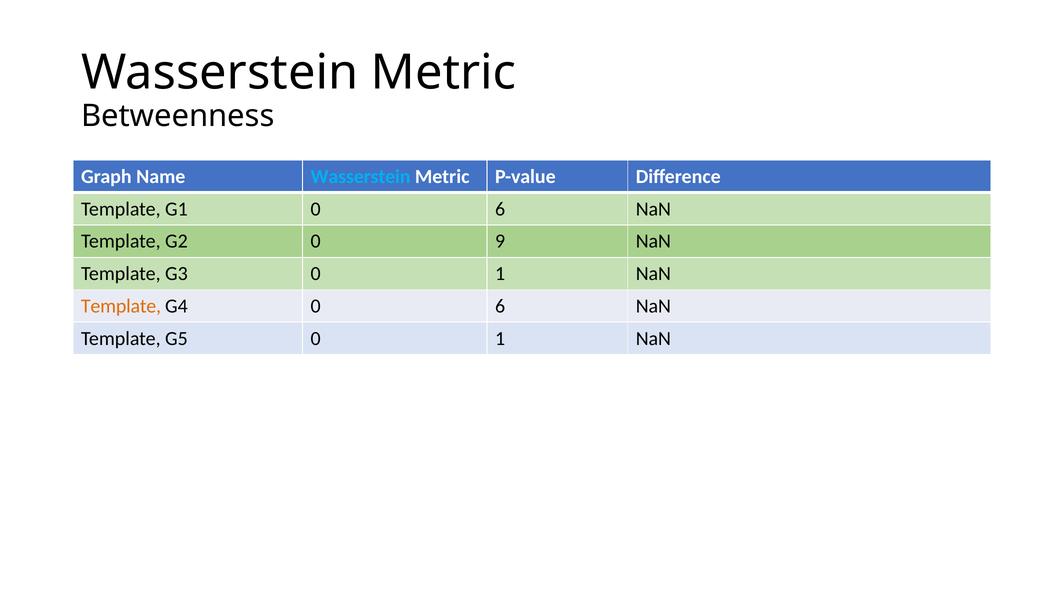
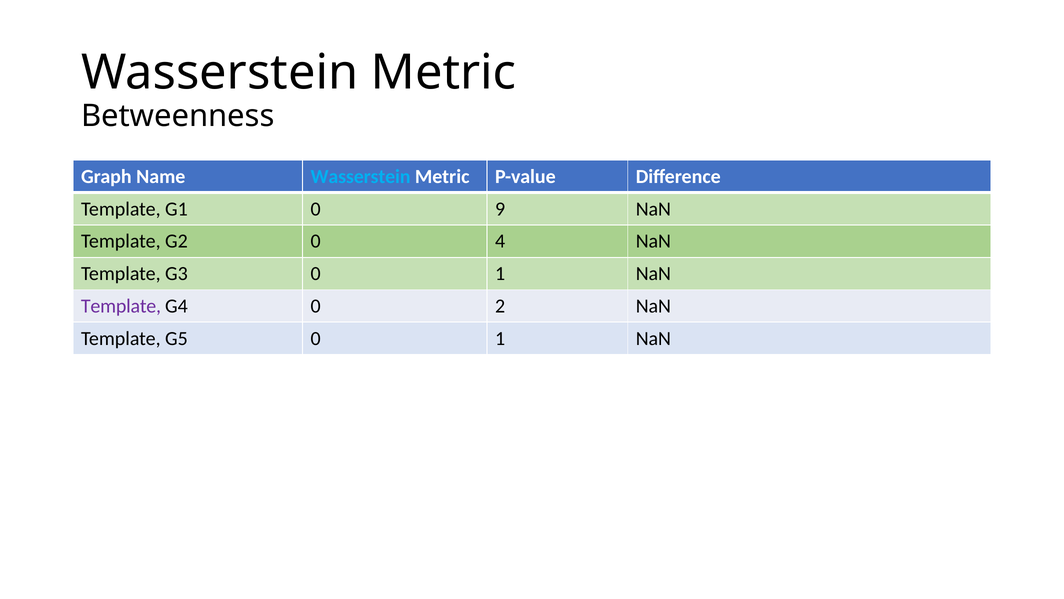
G1 0 6: 6 -> 9
9: 9 -> 4
Template at (121, 306) colour: orange -> purple
G4 0 6: 6 -> 2
